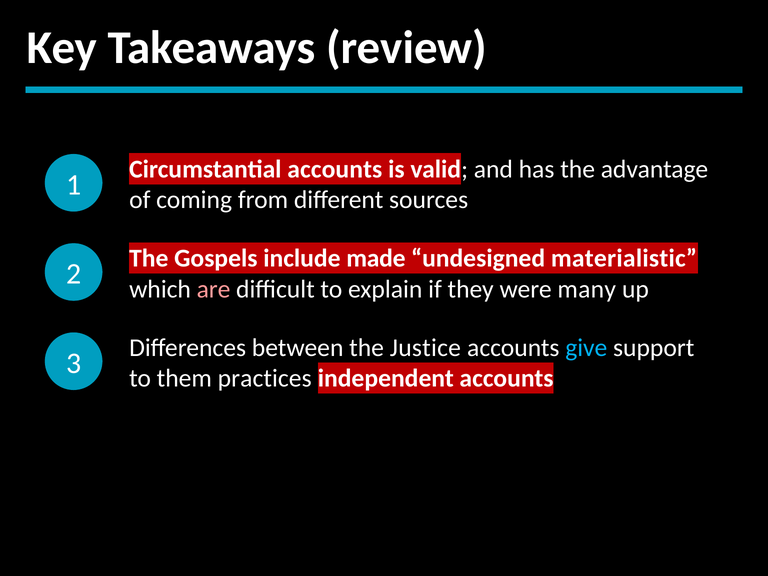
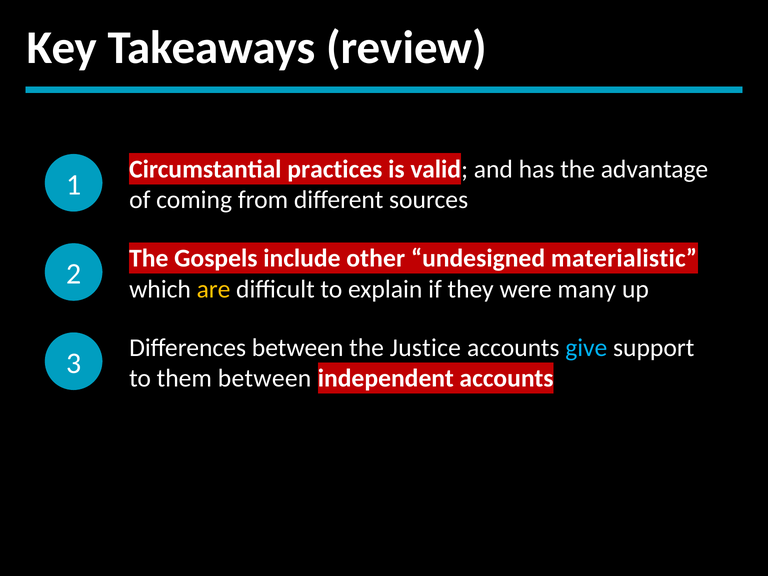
Circumstantial accounts: accounts -> practices
made: made -> other
are colour: pink -> yellow
them practices: practices -> between
